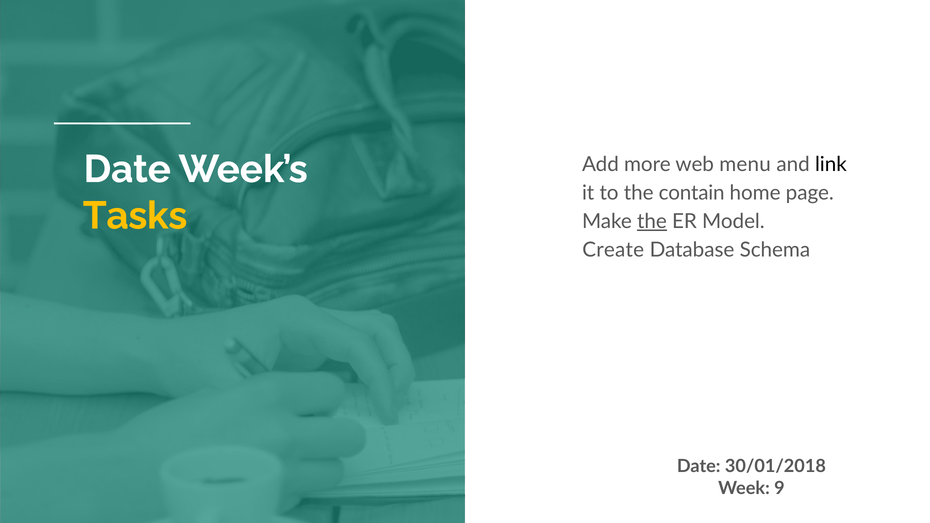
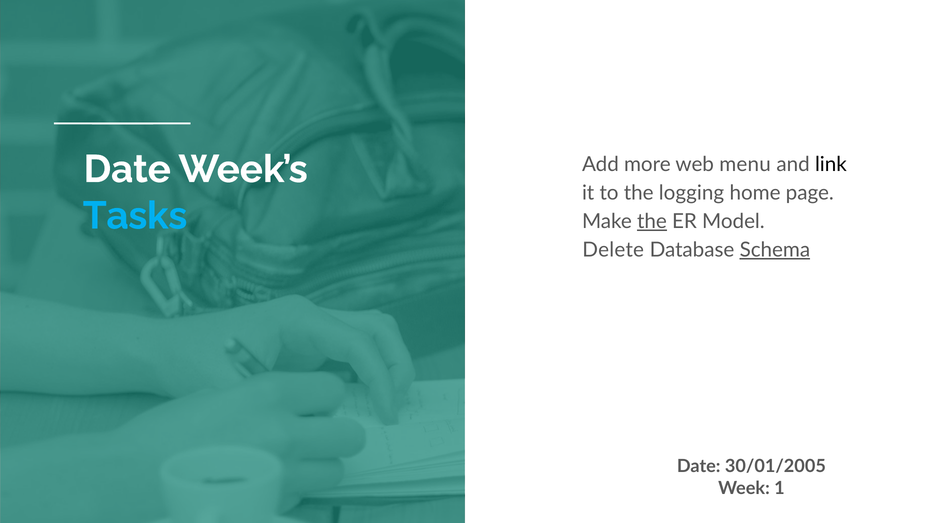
contain: contain -> logging
Tasks colour: yellow -> light blue
Create: Create -> Delete
Schema underline: none -> present
30/01/2018: 30/01/2018 -> 30/01/2005
9: 9 -> 1
